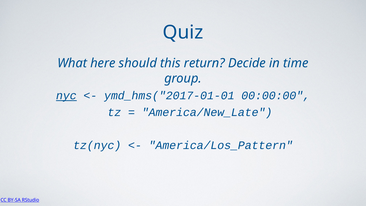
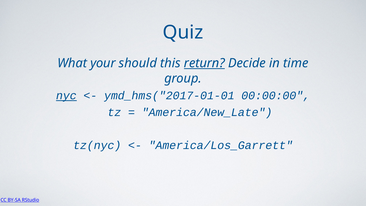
here: here -> your
return underline: none -> present
America/Los_Pattern: America/Los_Pattern -> America/Los_Garrett
